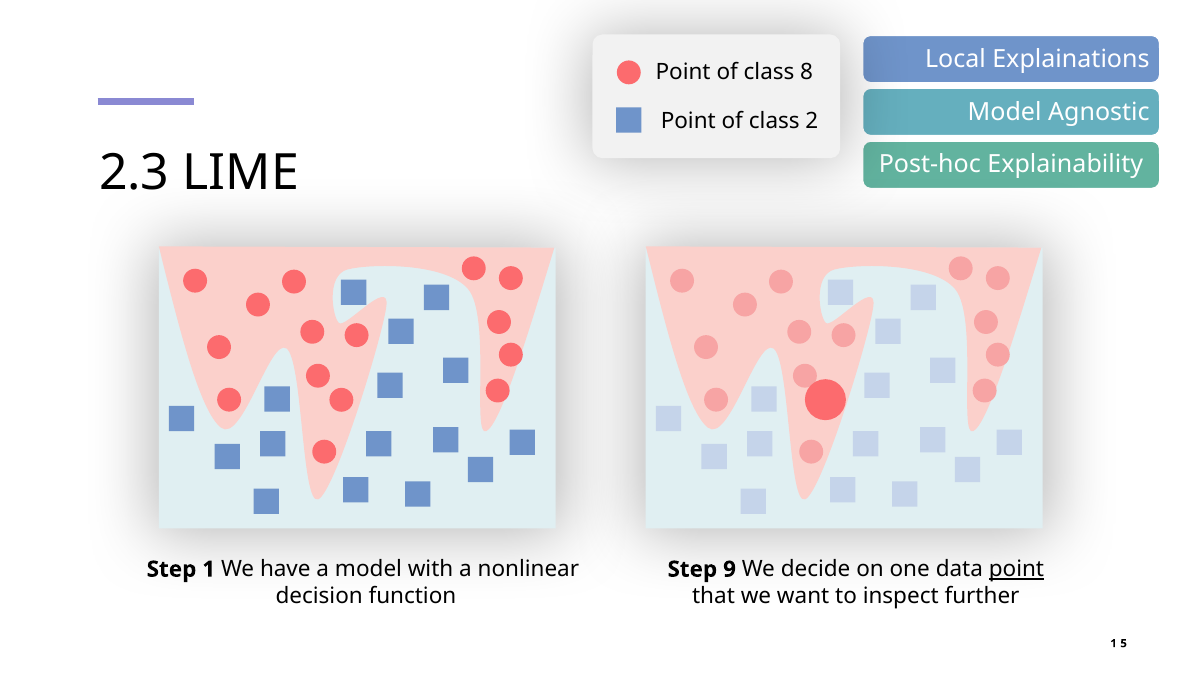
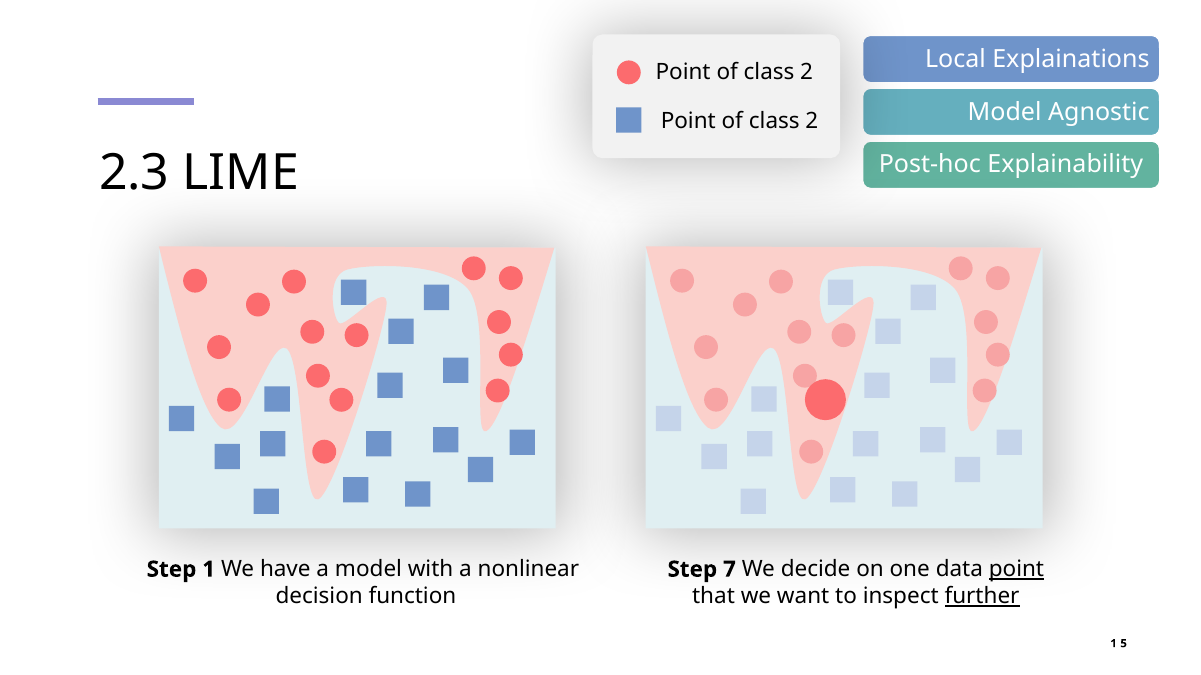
8 at (807, 72): 8 -> 2
9: 9 -> 7
further underline: none -> present
